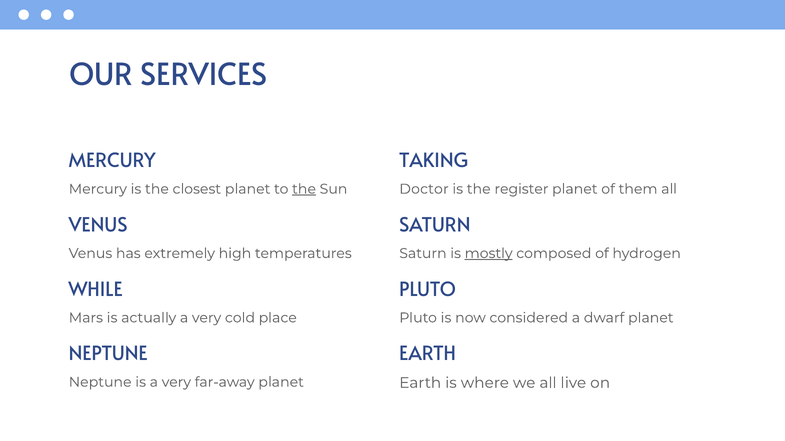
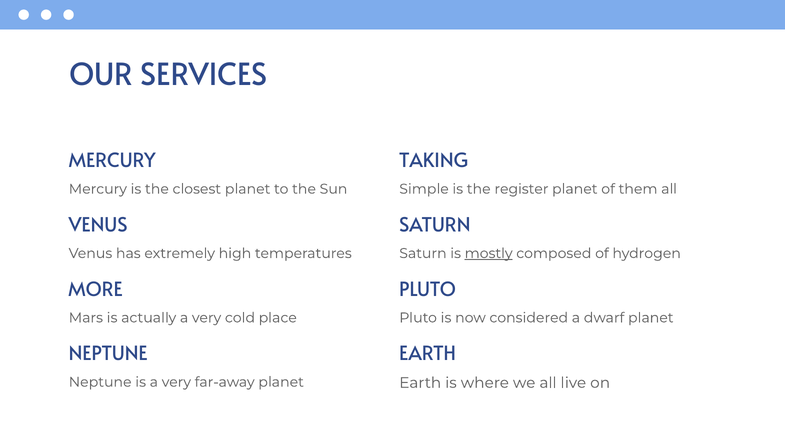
the at (304, 189) underline: present -> none
Doctor: Doctor -> Simple
WHILE: WHILE -> MORE
